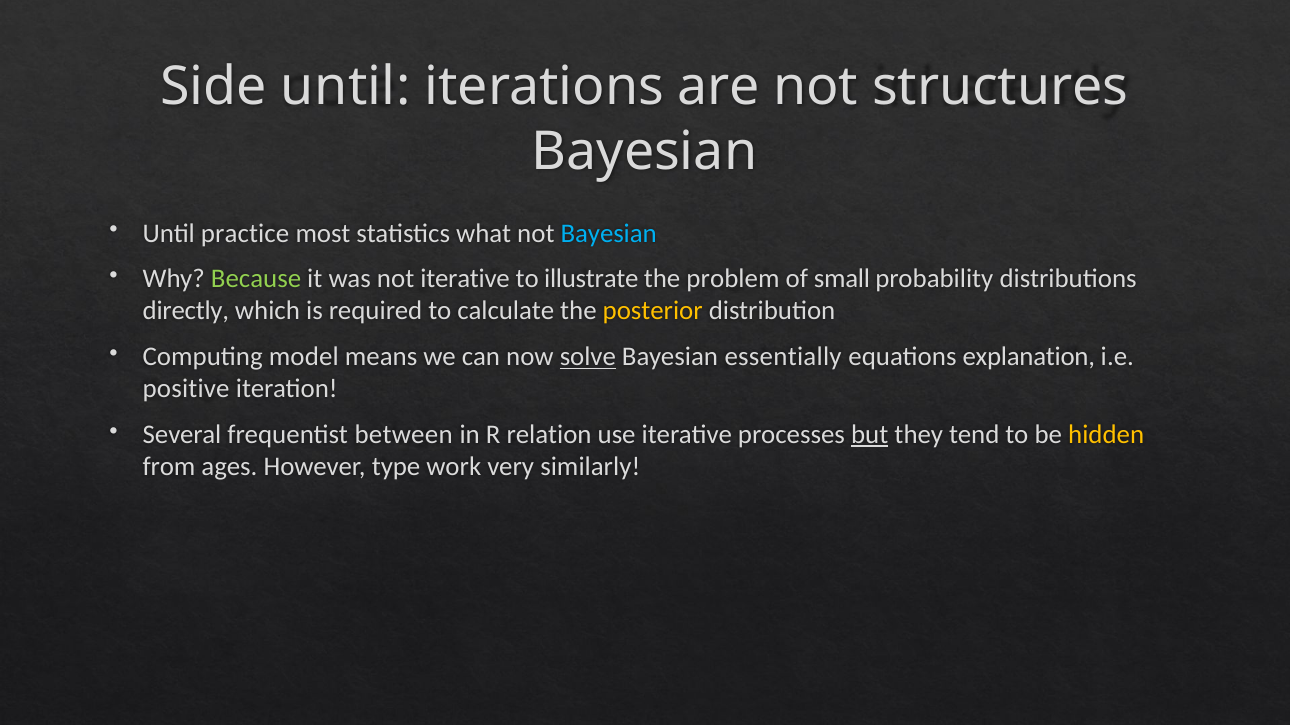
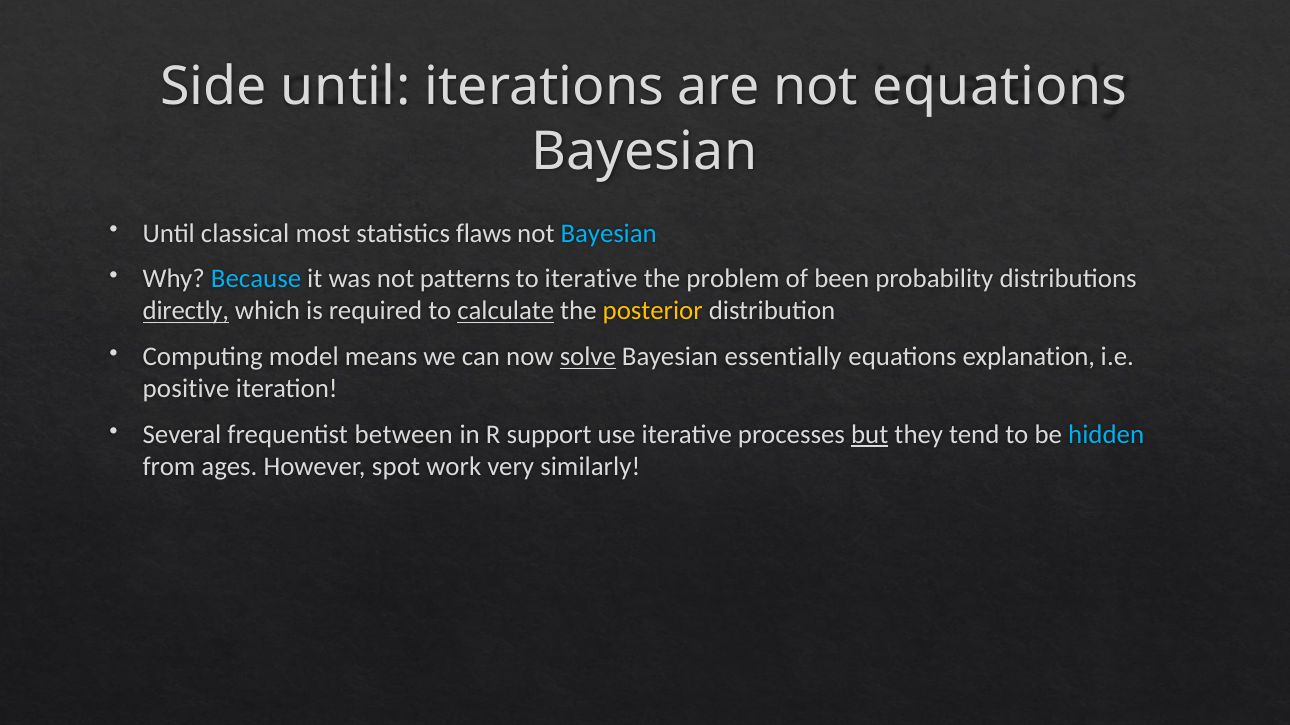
not structures: structures -> equations
practice: practice -> classical
what: what -> flaws
Because colour: light green -> light blue
not iterative: iterative -> patterns
to illustrate: illustrate -> iterative
small: small -> been
directly underline: none -> present
calculate underline: none -> present
relation: relation -> support
hidden colour: yellow -> light blue
type: type -> spot
